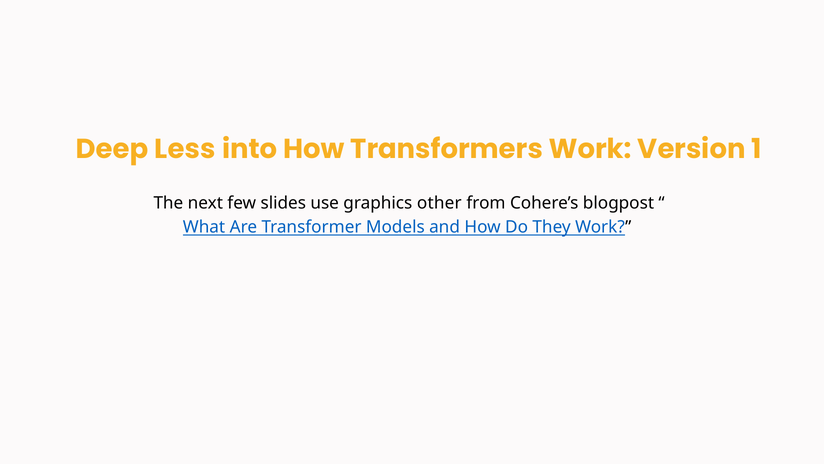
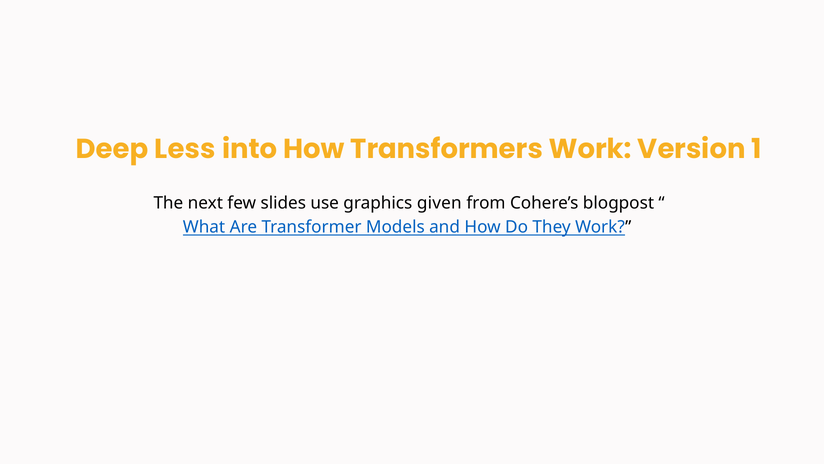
other: other -> given
